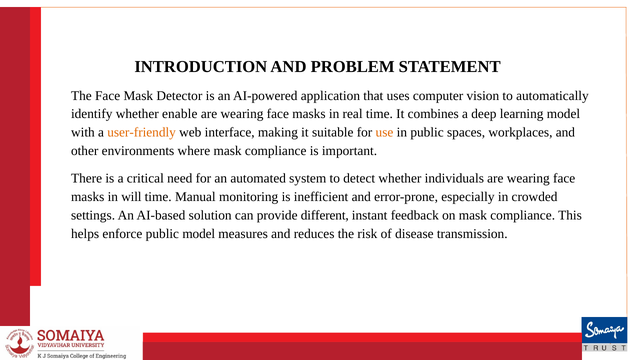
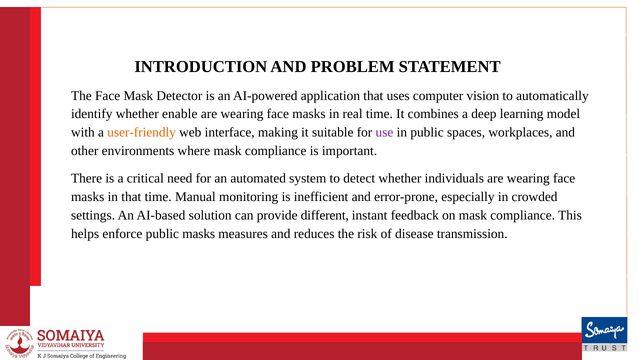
use colour: orange -> purple
in will: will -> that
public model: model -> masks
